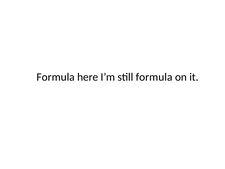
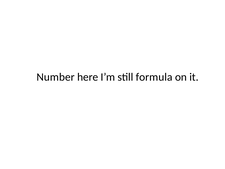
Formula at (56, 77): Formula -> Number
